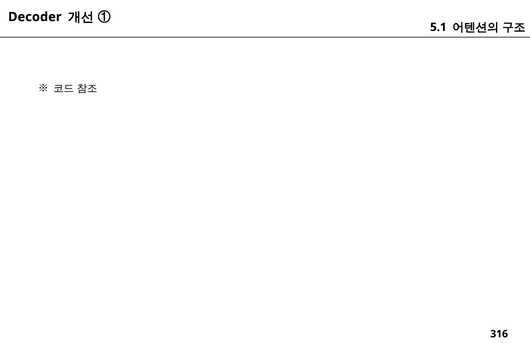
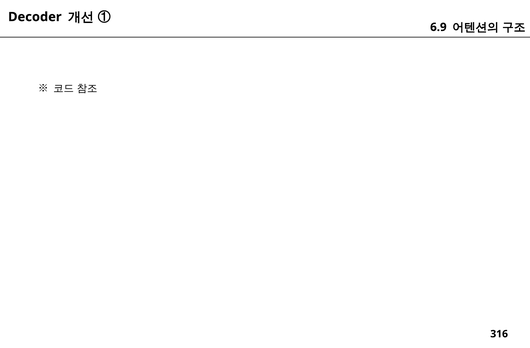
5.1: 5.1 -> 6.9
